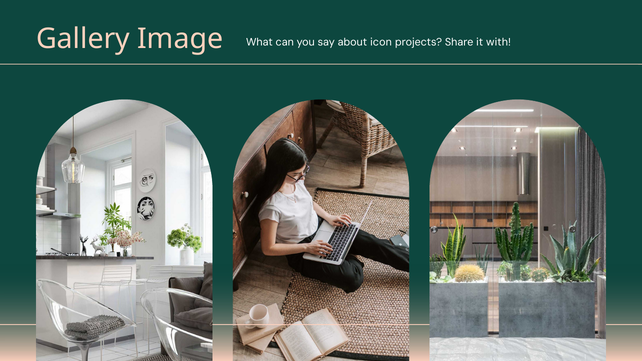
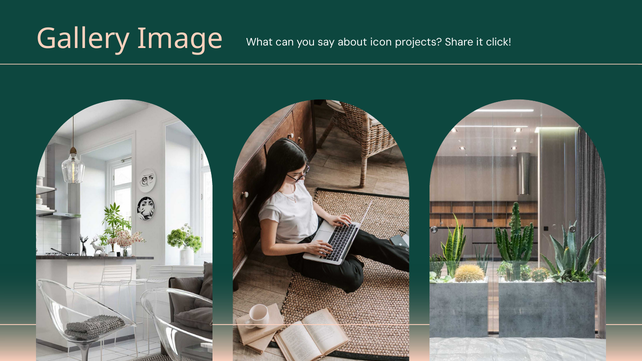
with: with -> click
